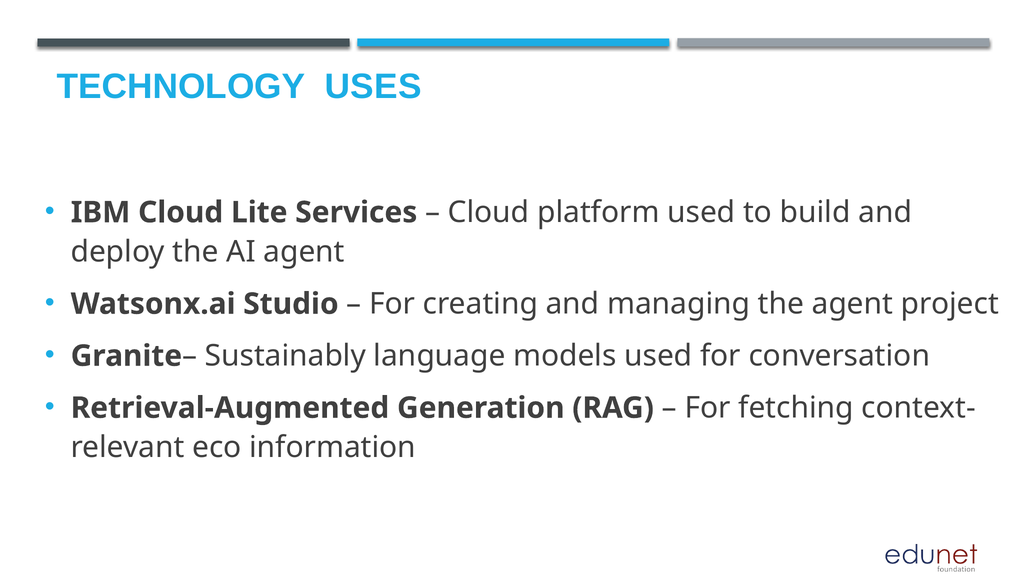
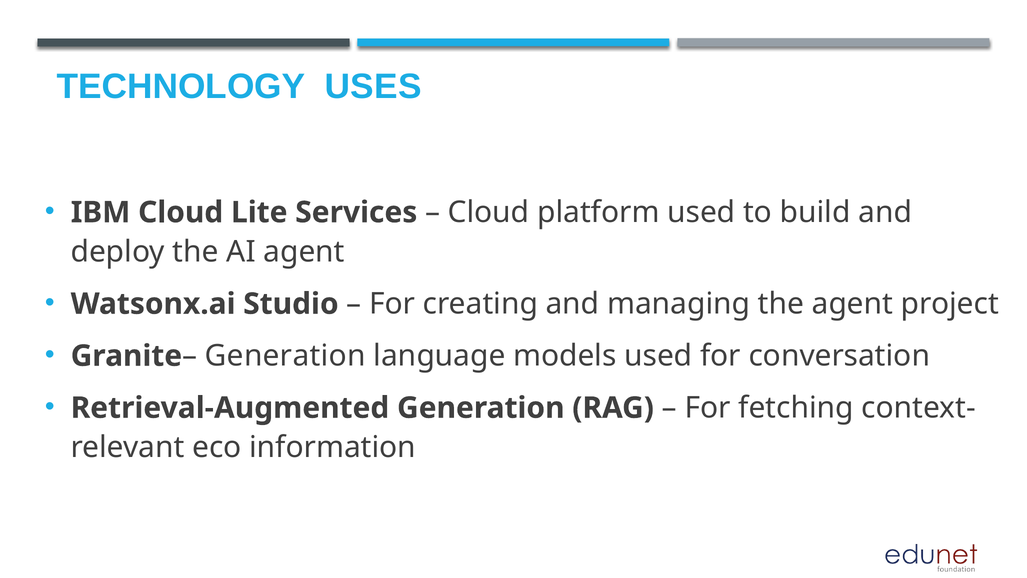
Sustainably at (285, 356): Sustainably -> Generation
